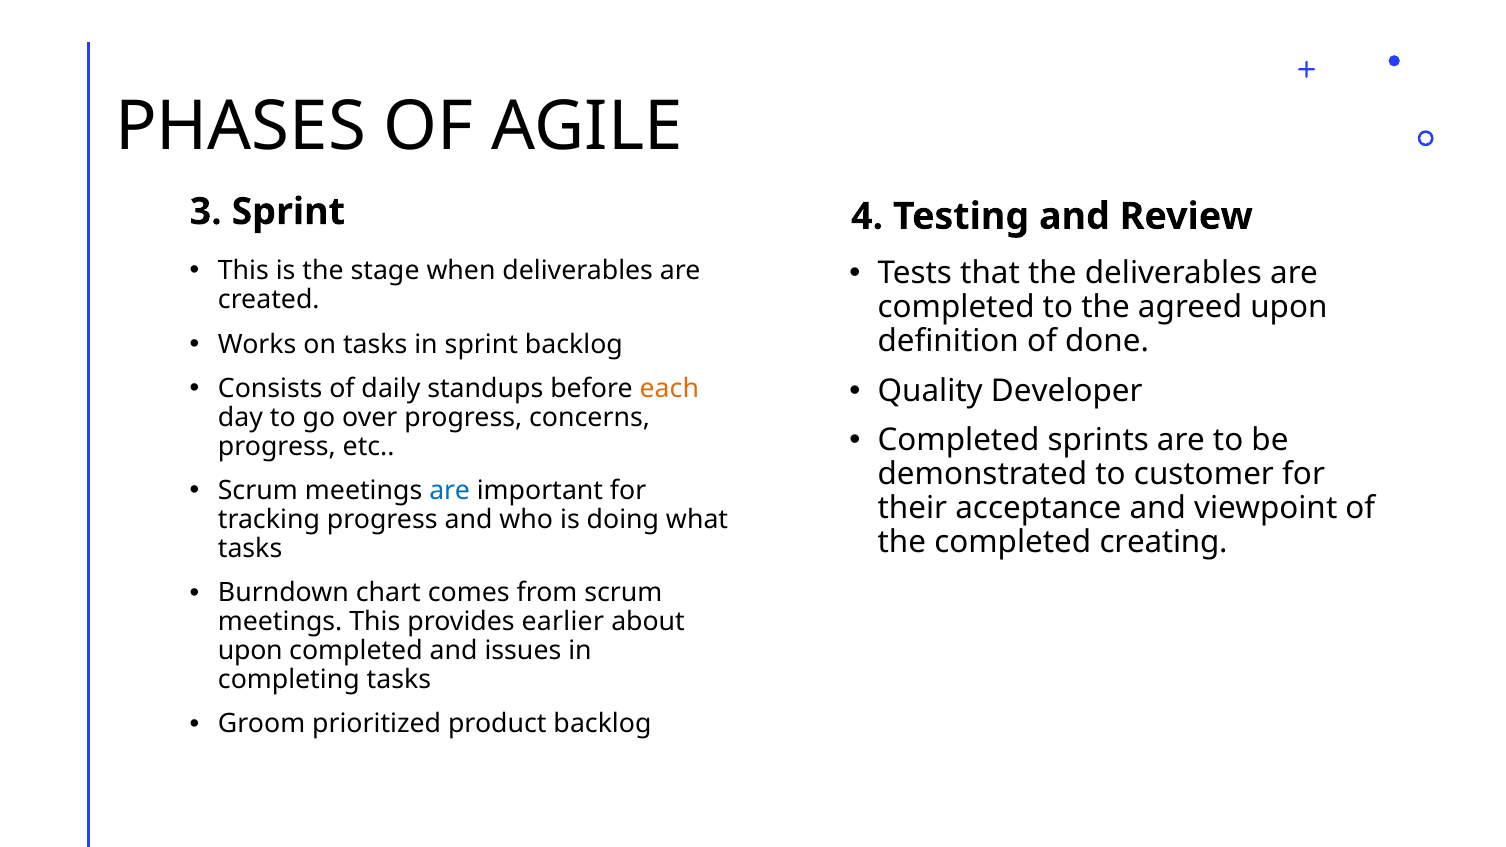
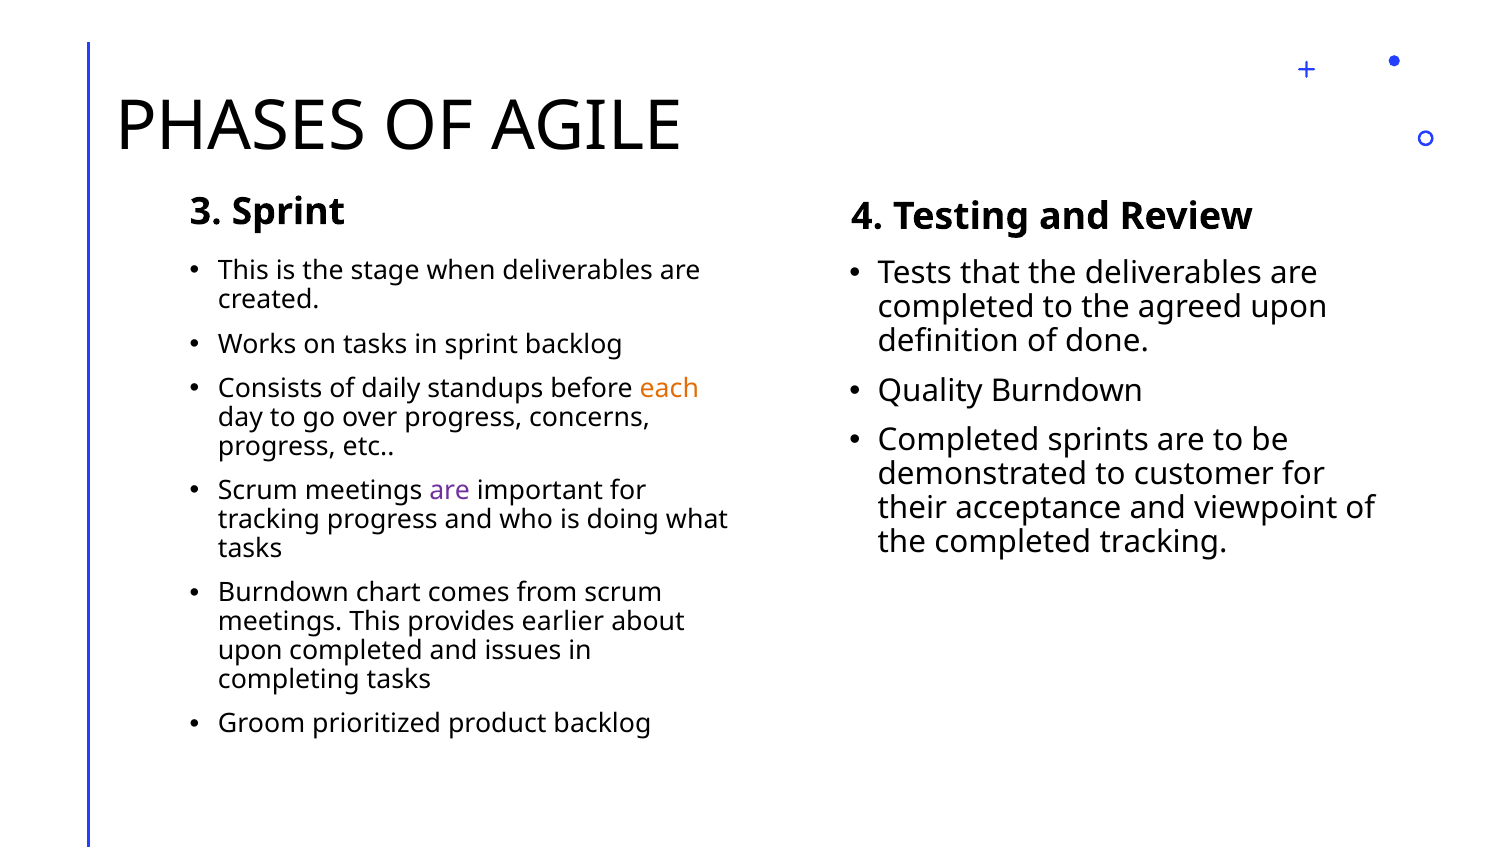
Quality Developer: Developer -> Burndown
are at (450, 491) colour: blue -> purple
completed creating: creating -> tracking
